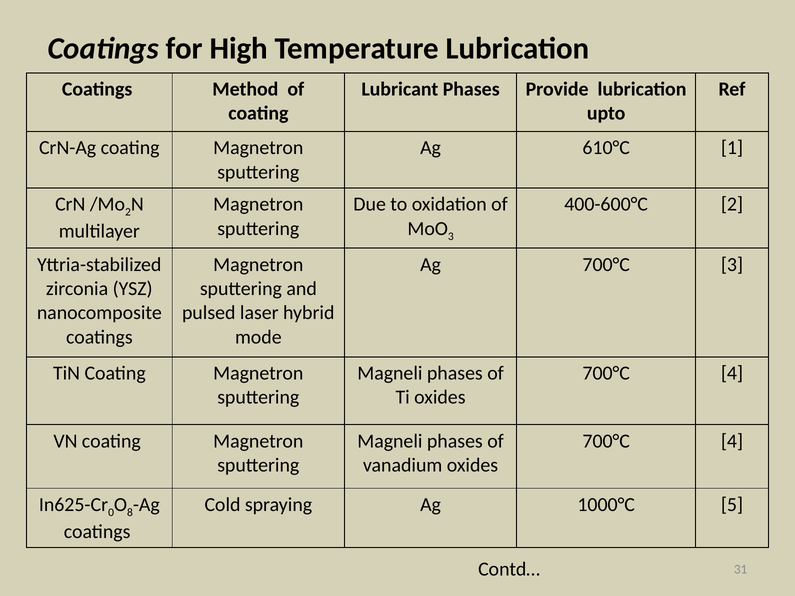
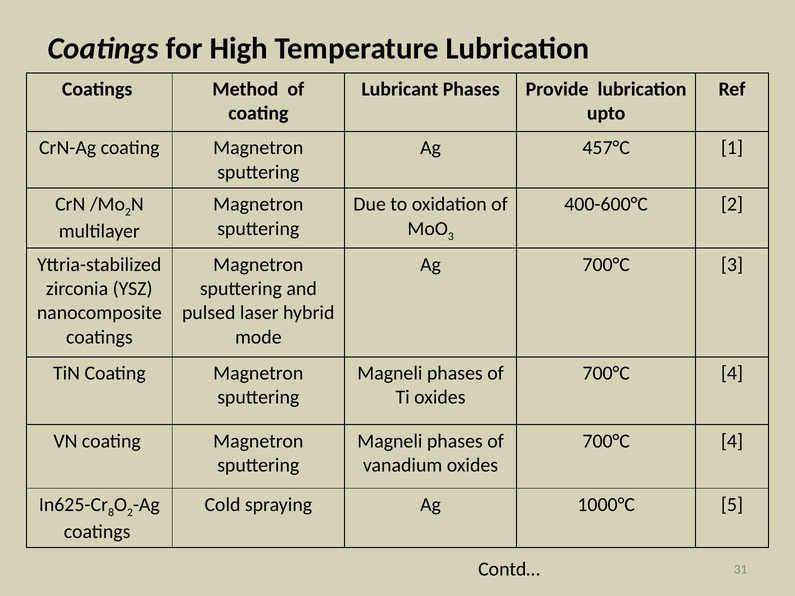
610°C: 610°C -> 457°C
0: 0 -> 8
8 at (130, 513): 8 -> 2
